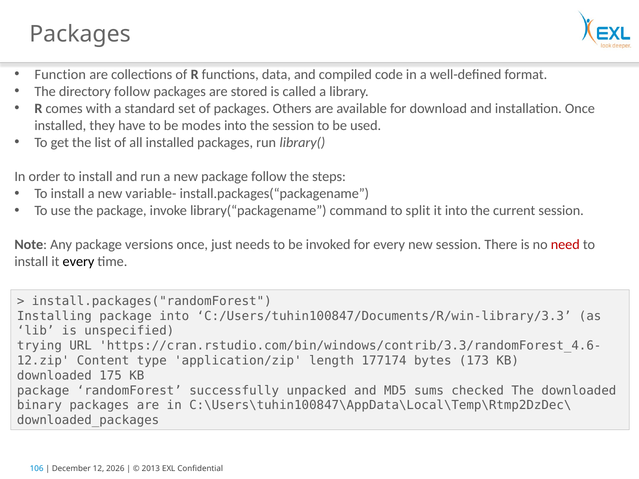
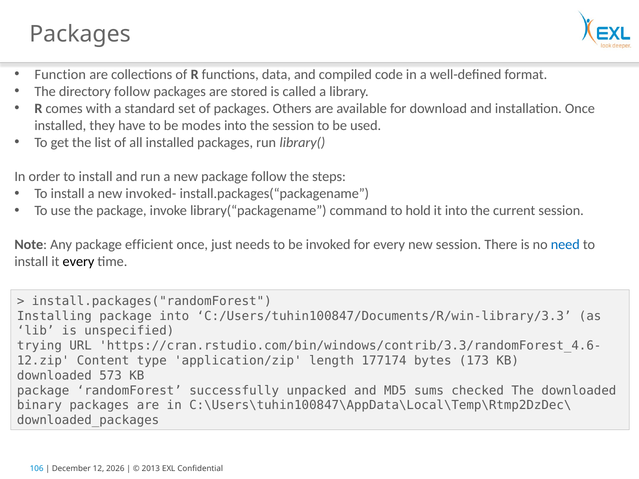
variable-: variable- -> invoked-
split: split -> hold
versions: versions -> efficient
need colour: red -> blue
175: 175 -> 573
